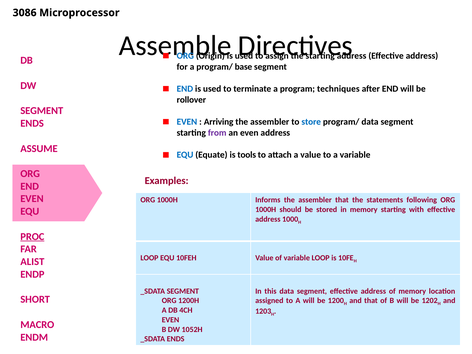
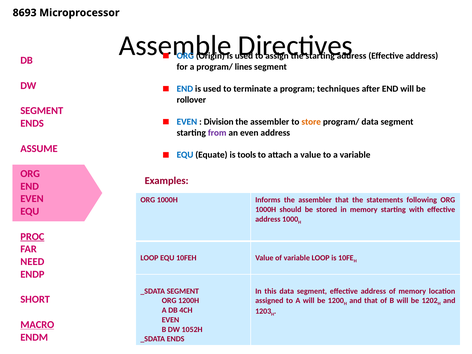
3086: 3086 -> 8693
base: base -> lines
Arriving: Arriving -> Division
store colour: blue -> orange
ALIST: ALIST -> NEED
MACRO underline: none -> present
